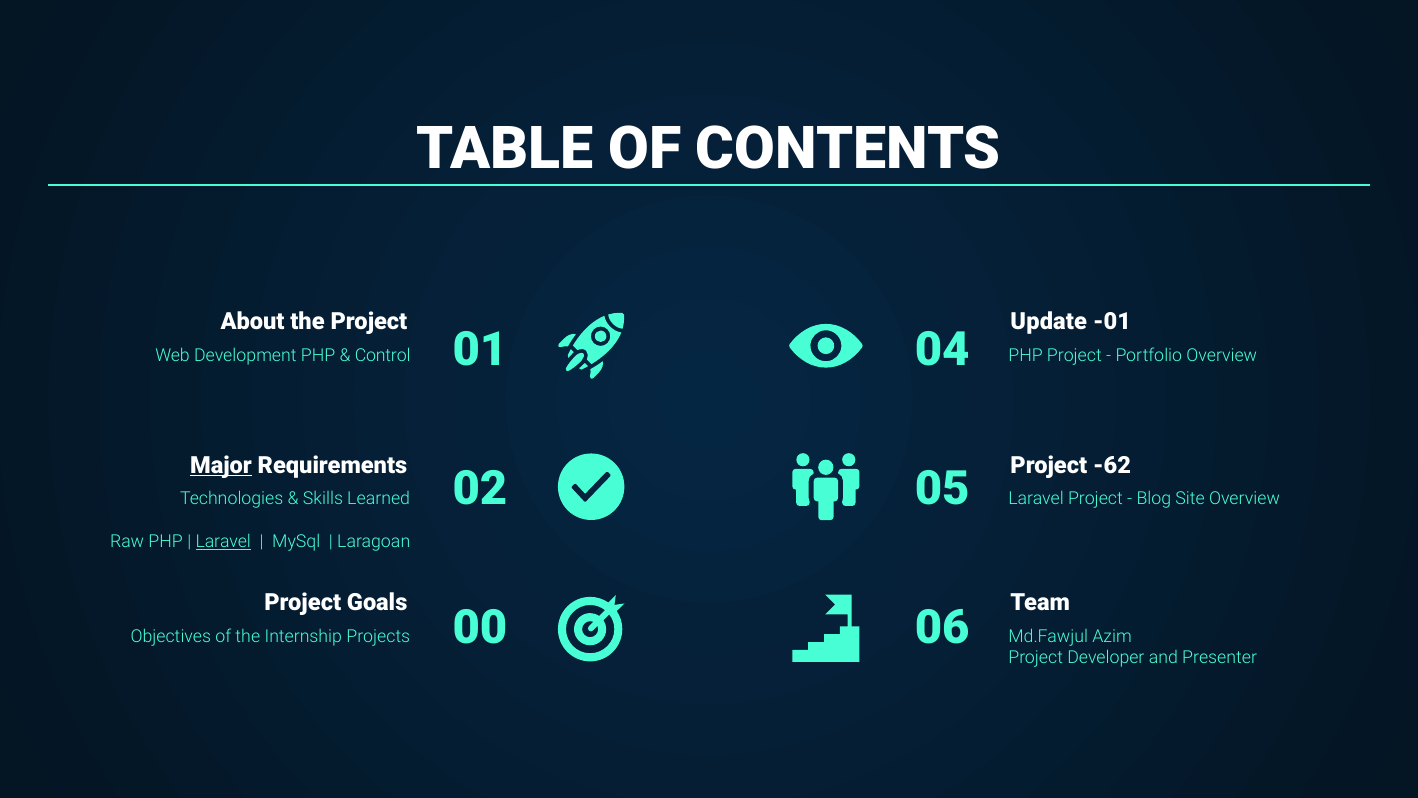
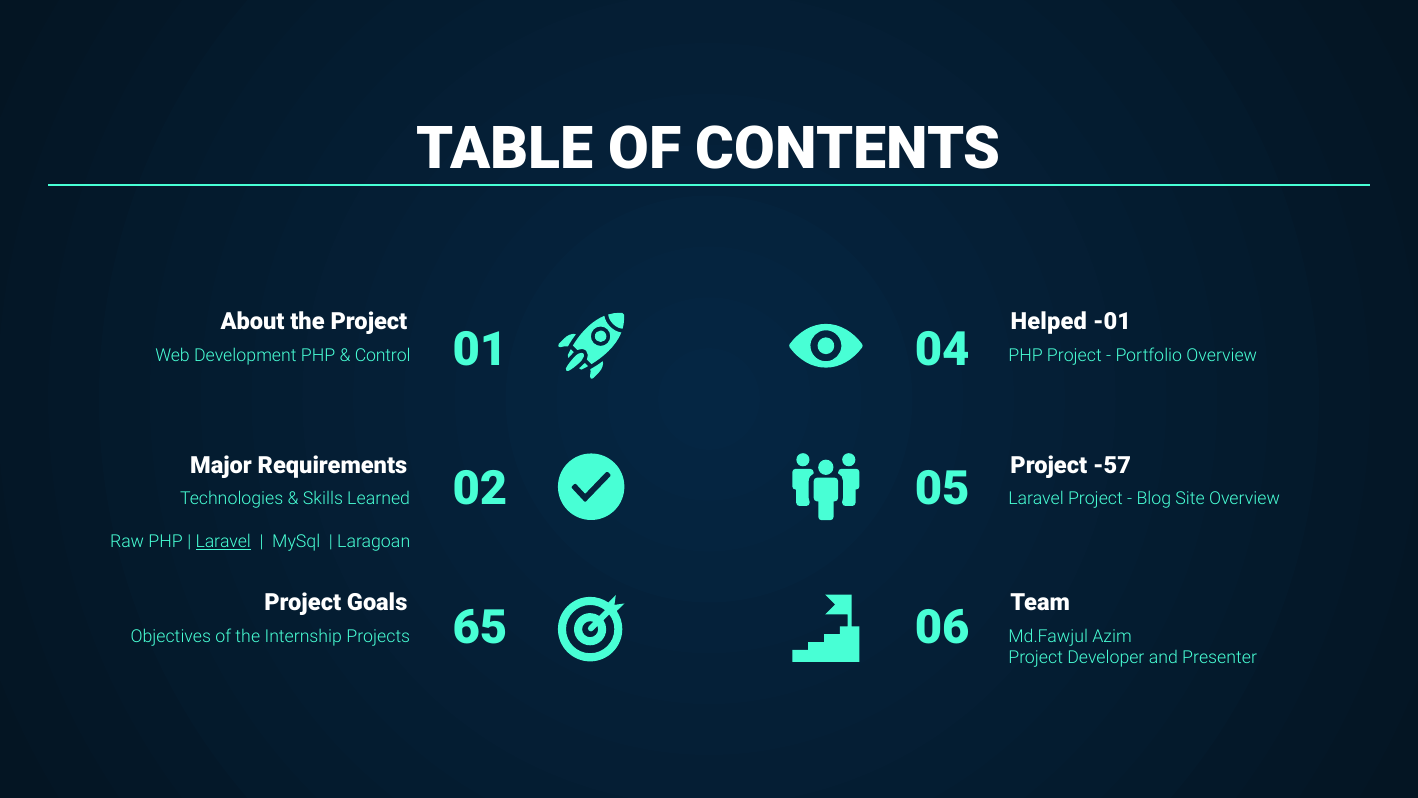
Update: Update -> Helped
Major underline: present -> none
-62: -62 -> -57
00: 00 -> 65
